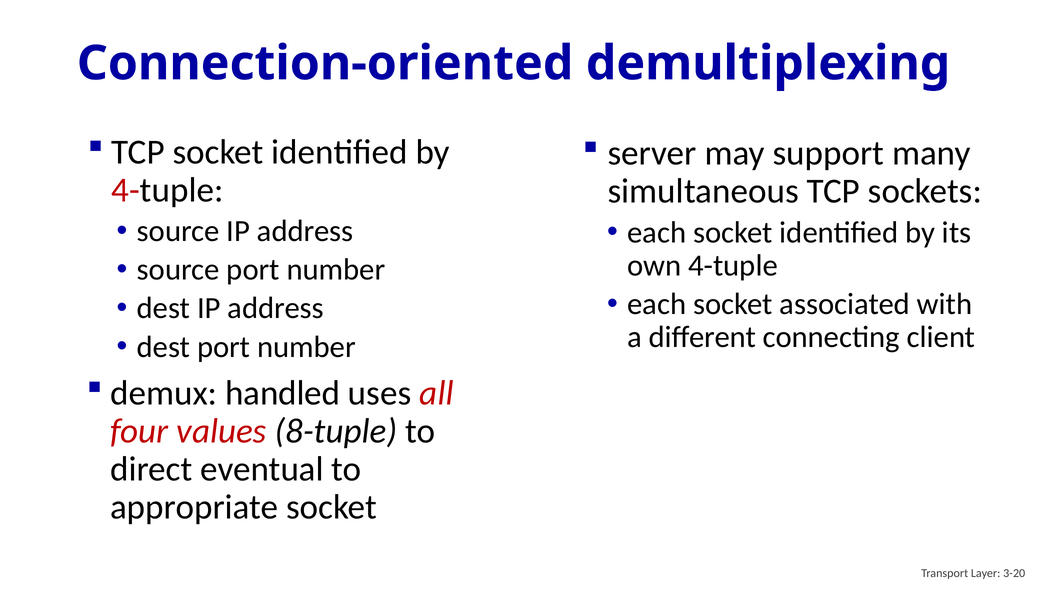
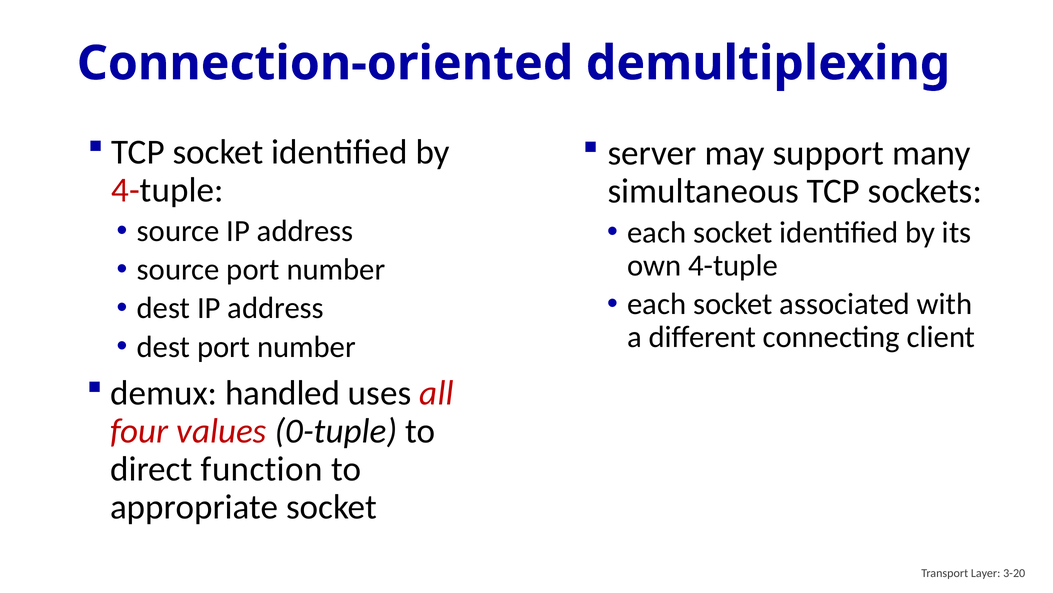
8-tuple: 8-tuple -> 0-tuple
eventual: eventual -> function
